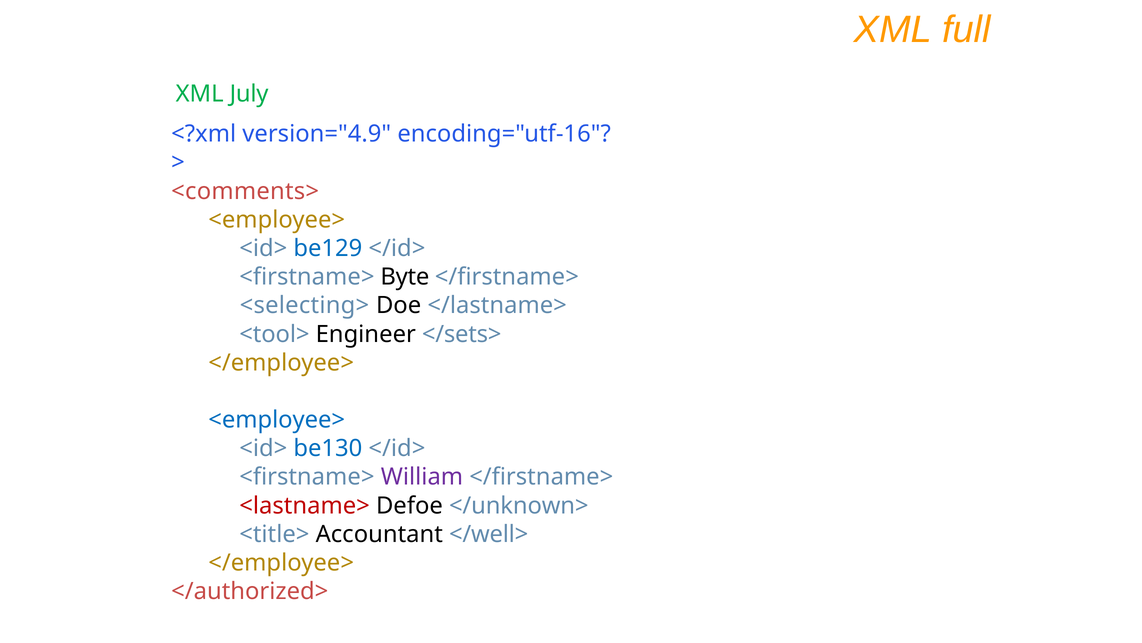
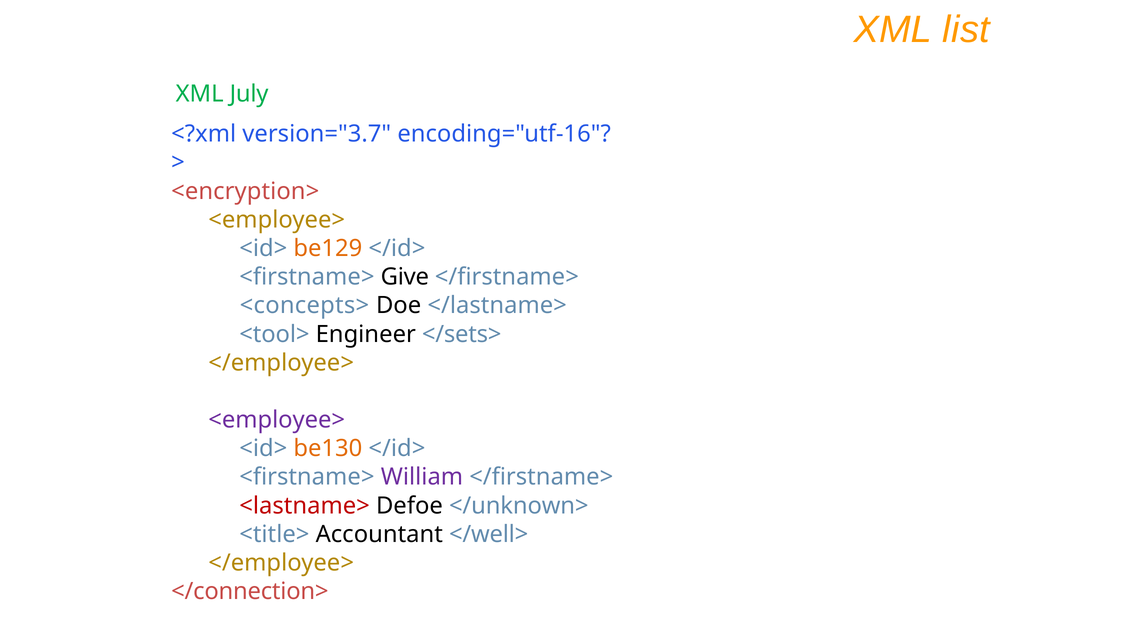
full: full -> list
version="4.9: version="4.9 -> version="3.7
<comments>: <comments> -> <encryption>
be129 colour: blue -> orange
Byte: Byte -> Give
<selecting>: <selecting> -> <concepts>
<employee> at (277, 420) colour: blue -> purple
be130 colour: blue -> orange
</authorized>: </authorized> -> </connection>
